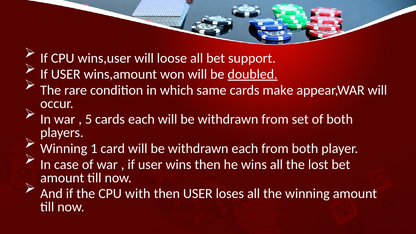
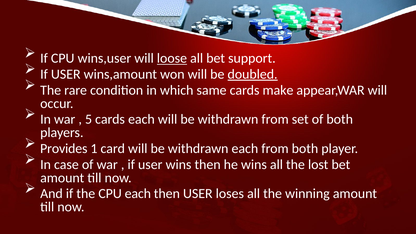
loose underline: none -> present
Winning at (64, 149): Winning -> Provides
CPU with: with -> each
